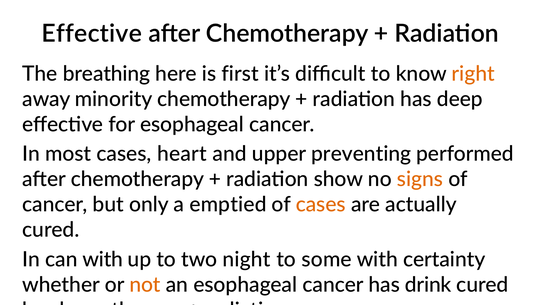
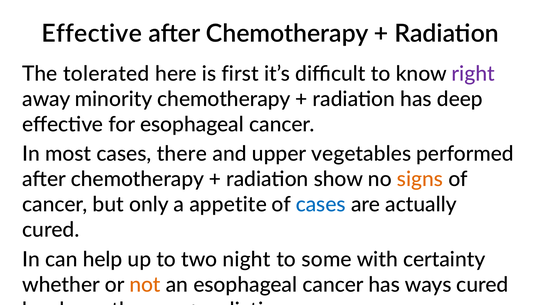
breathing: breathing -> tolerated
right colour: orange -> purple
heart: heart -> there
preventing: preventing -> vegetables
emptied: emptied -> appetite
cases at (321, 205) colour: orange -> blue
can with: with -> help
drink: drink -> ways
